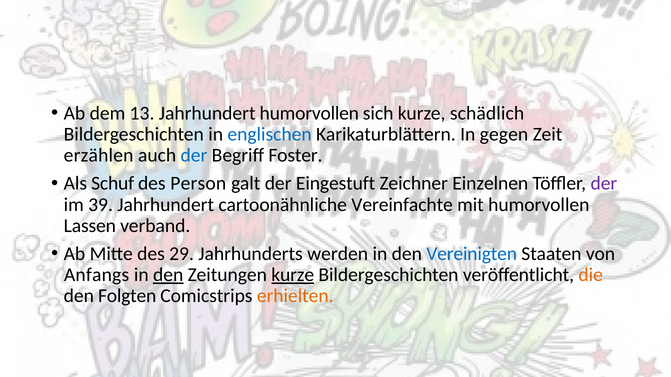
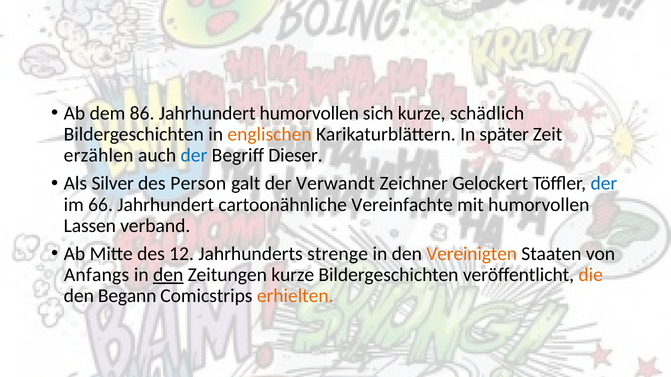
13: 13 -> 86
englischen colour: blue -> orange
gegen: gegen -> später
Foster: Foster -> Dieser
Schuf: Schuf -> Silver
Eingestuft: Eingestuft -> Verwandt
Einzelnen: Einzelnen -> Gelockert
der at (604, 184) colour: purple -> blue
39: 39 -> 66
29: 29 -> 12
werden: werden -> strenge
Vereinigten colour: blue -> orange
kurze at (293, 275) underline: present -> none
Folgten: Folgten -> Begann
